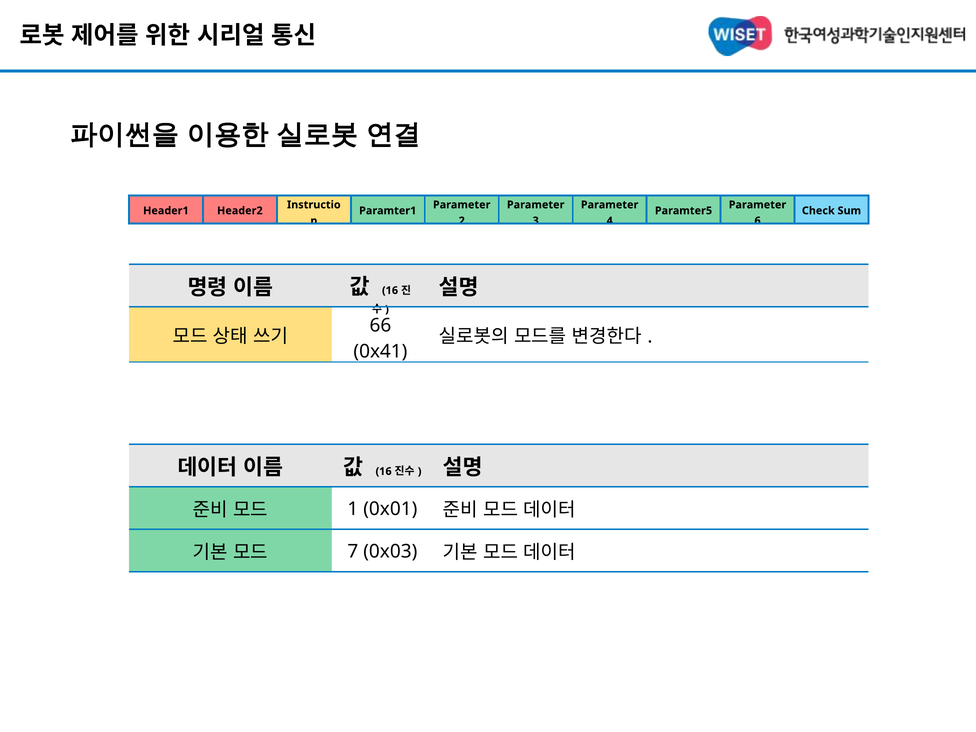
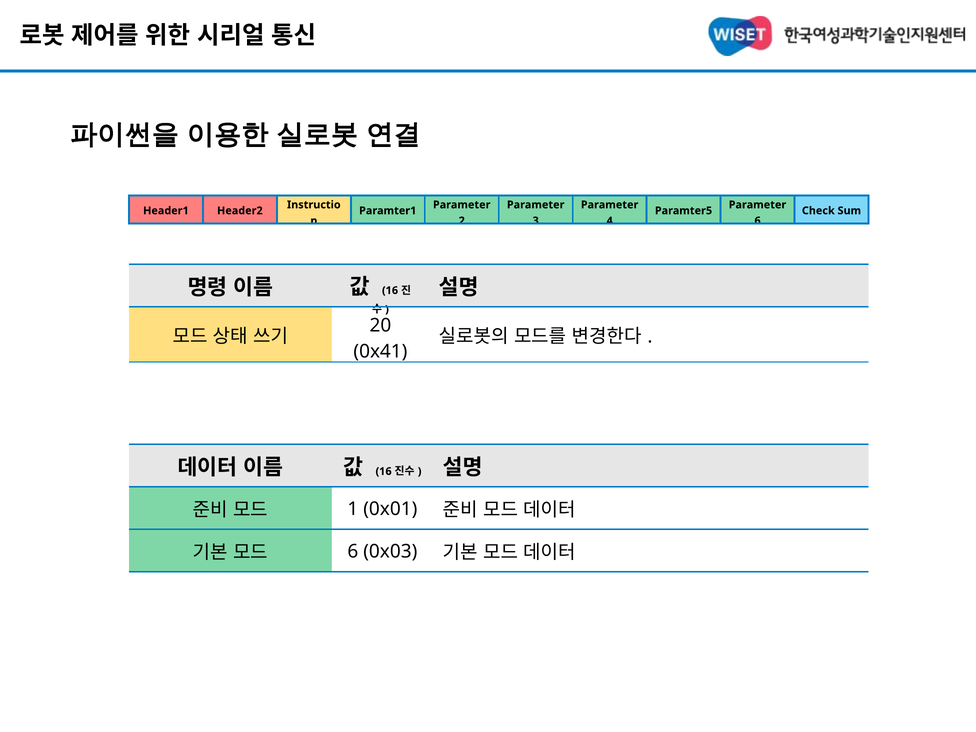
66: 66 -> 20
7 at (353, 552): 7 -> 6
